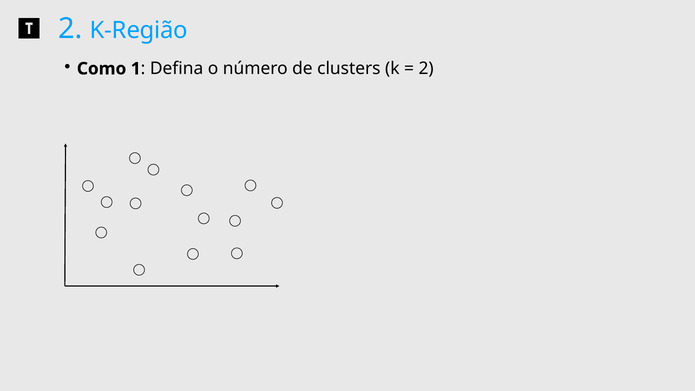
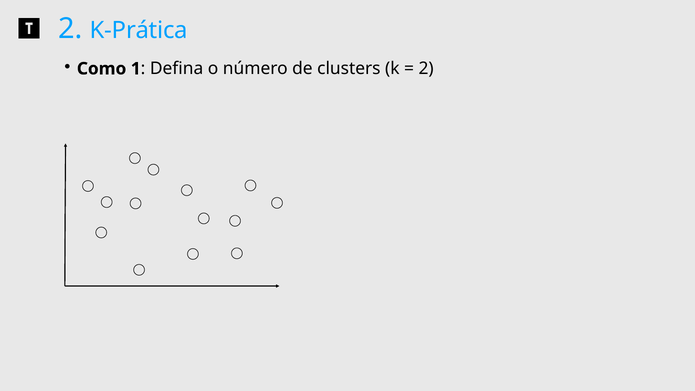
K-Região: K-Região -> K-Prática
